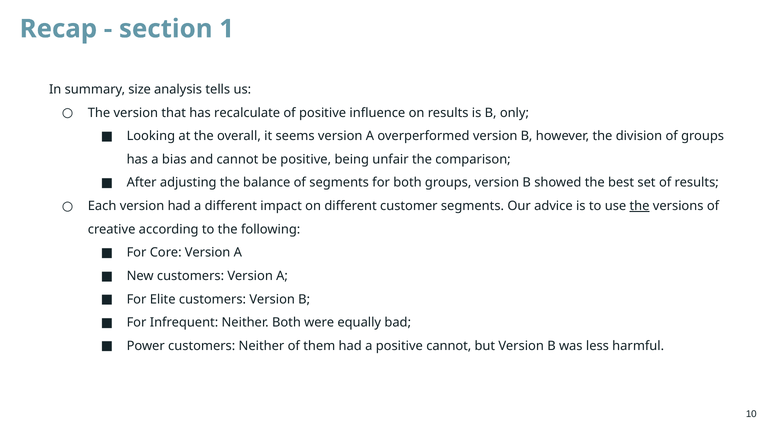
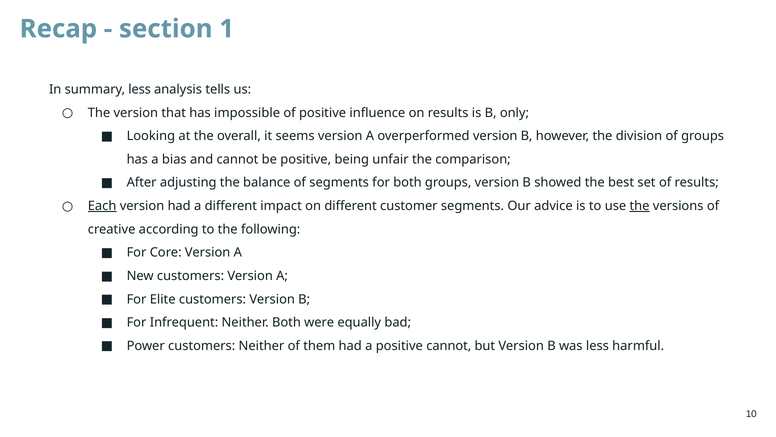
summary size: size -> less
recalculate: recalculate -> impossible
Each underline: none -> present
